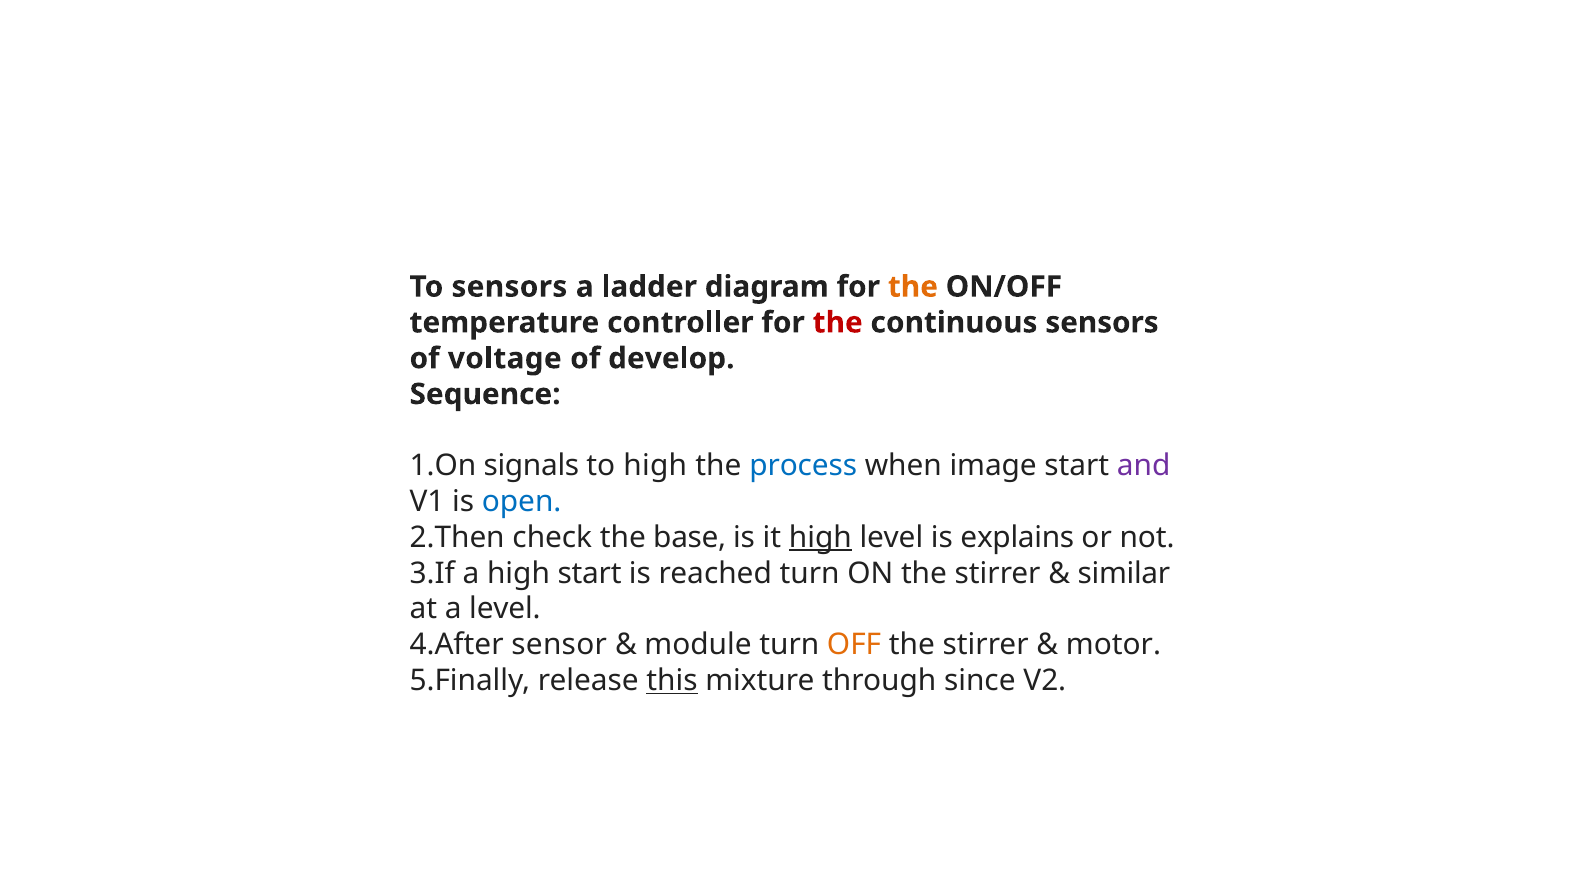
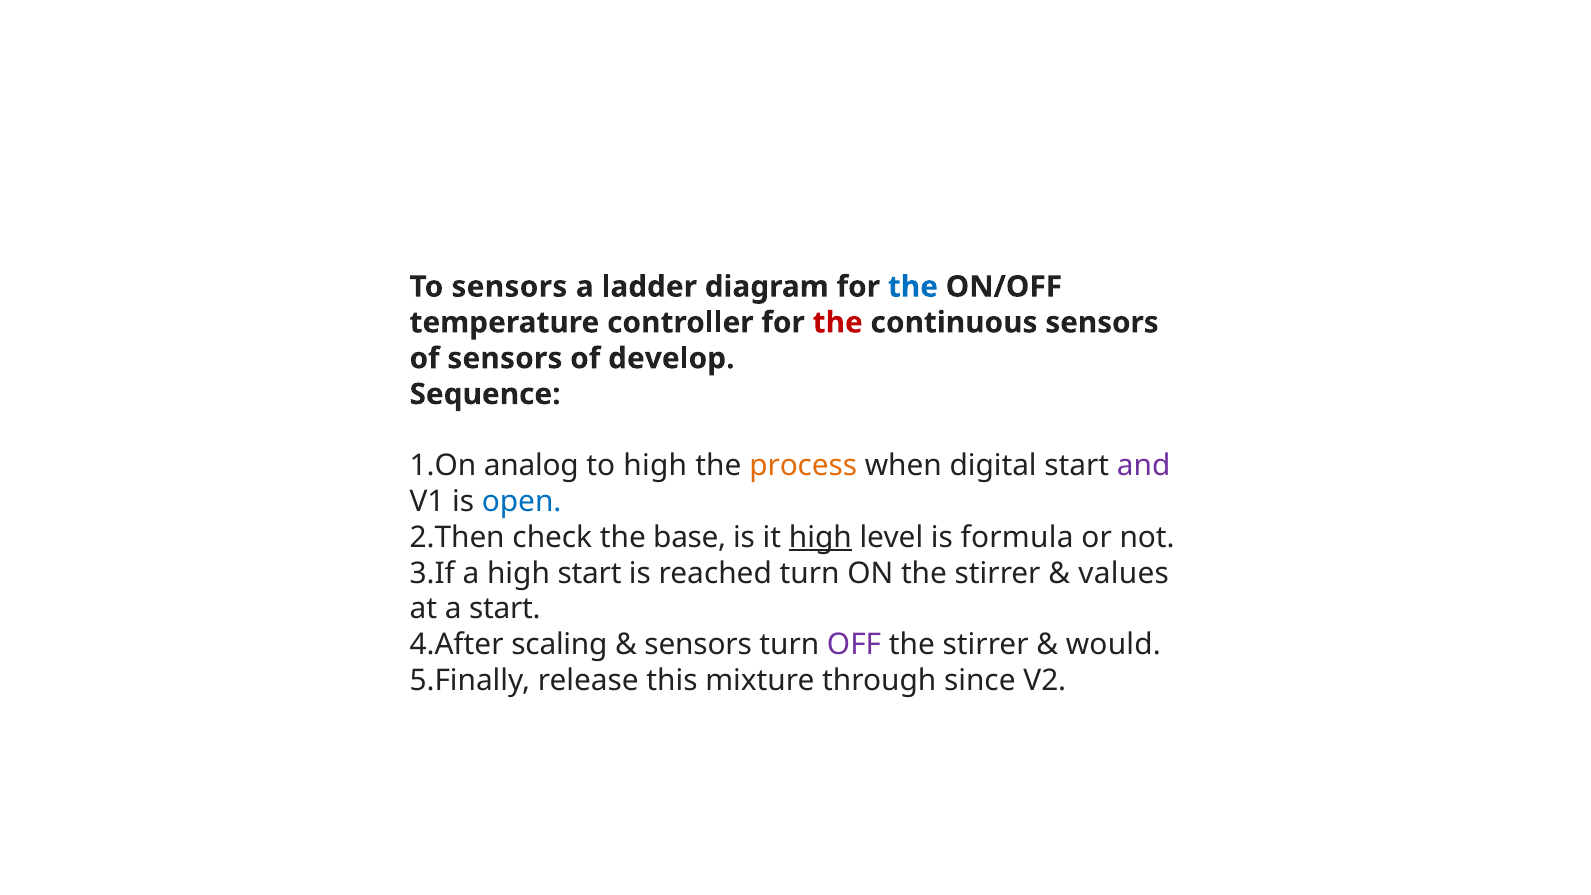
the at (913, 287) colour: orange -> blue
of voltage: voltage -> sensors
signals: signals -> analog
process colour: blue -> orange
image: image -> digital
explains: explains -> formula
similar: similar -> values
a level: level -> start
sensor: sensor -> scaling
module at (698, 645): module -> sensors
OFF colour: orange -> purple
motor: motor -> would
this underline: present -> none
